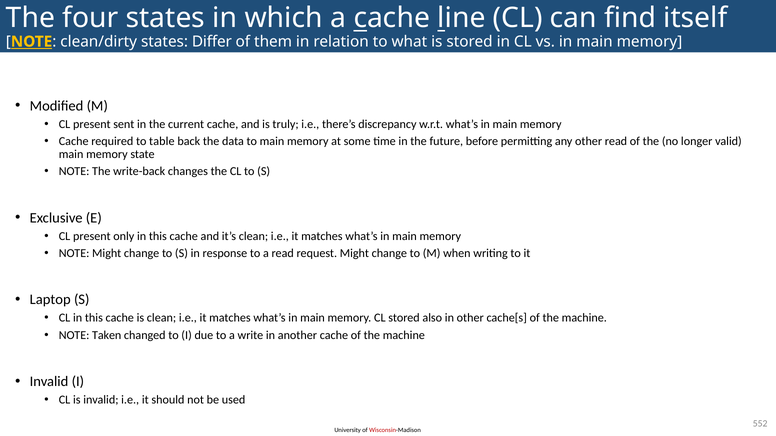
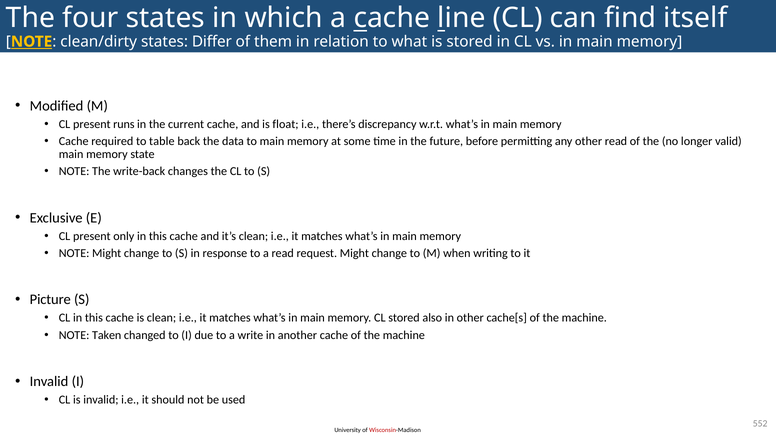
sent: sent -> runs
truly: truly -> float
Laptop: Laptop -> Picture
